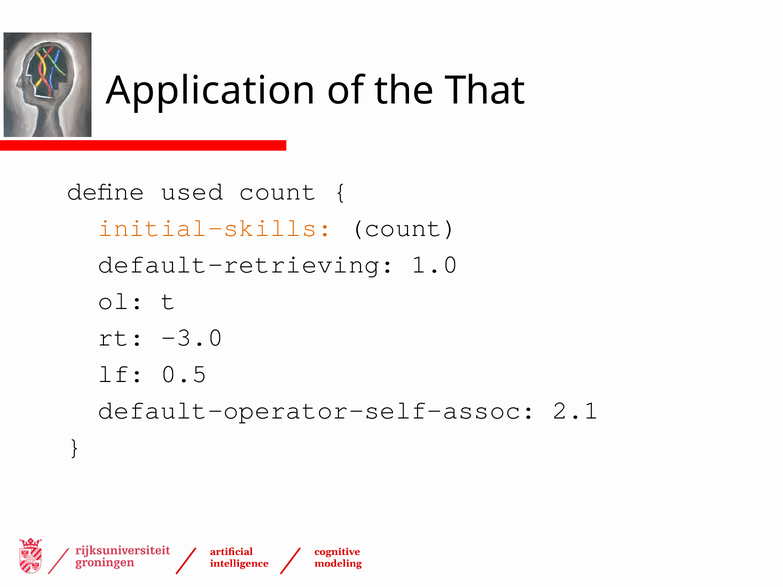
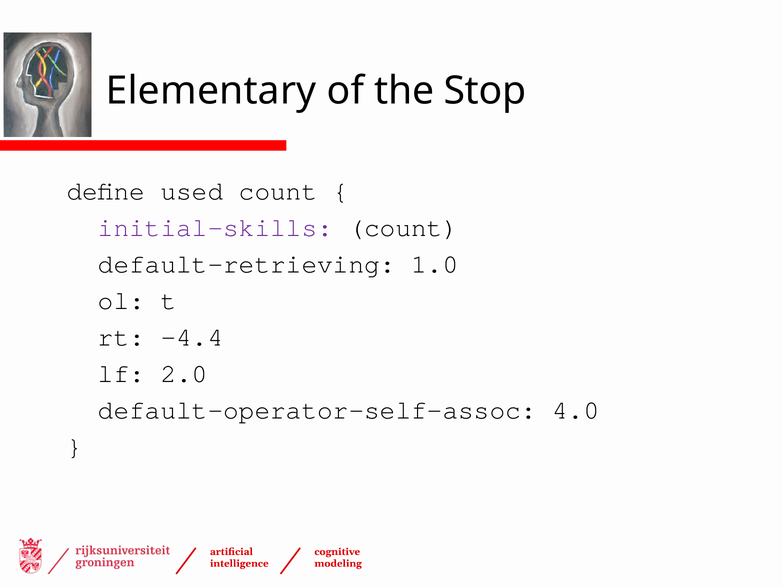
Application: Application -> Elementary
That: That -> Stop
initial-skills colour: orange -> purple
-3.0: -3.0 -> -4.4
0.5: 0.5 -> 2.0
2.1: 2.1 -> 4.0
